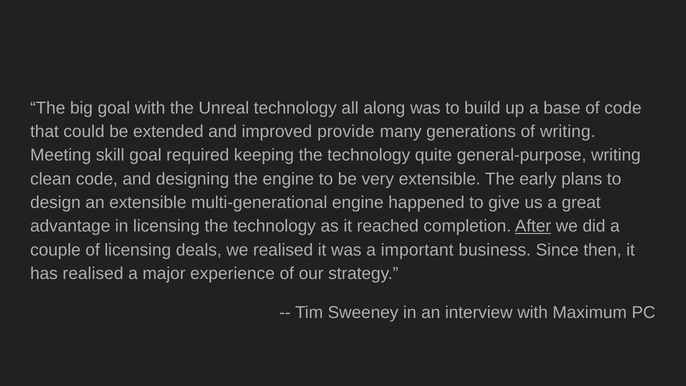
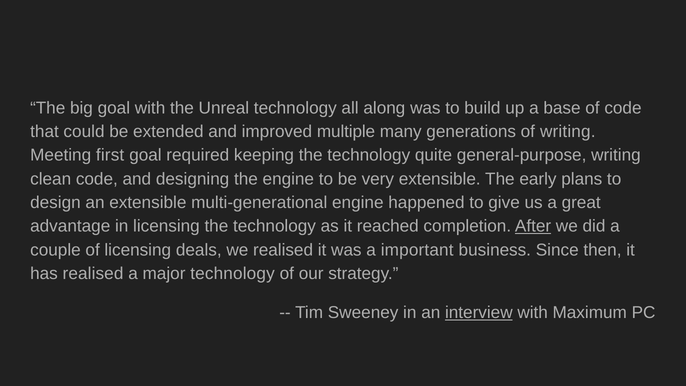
provide: provide -> multiple
skill: skill -> first
major experience: experience -> technology
interview underline: none -> present
